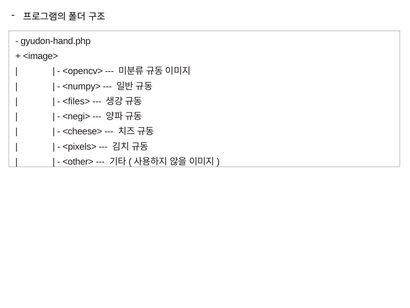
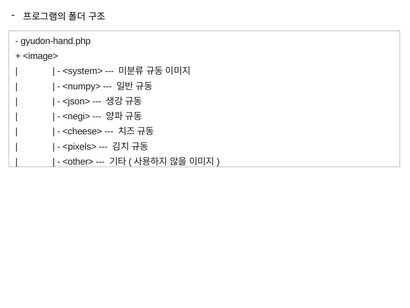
<opencv>: <opencv> -> <system>
<files>: <files> -> <json>
